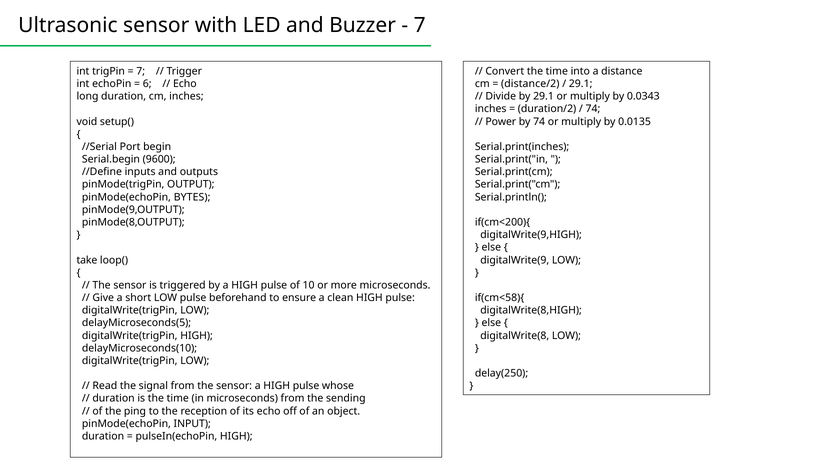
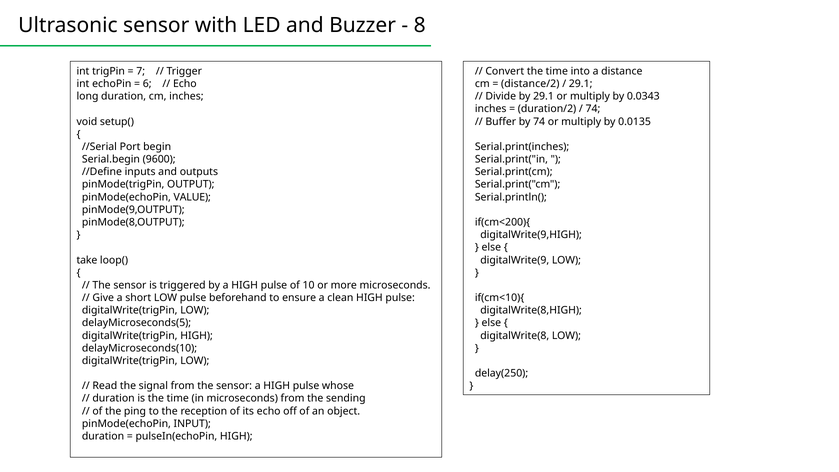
7 at (420, 25): 7 -> 8
Power: Power -> Buffer
BYTES: BYTES -> VALUE
if(cm<58){: if(cm<58){ -> if(cm<10){
